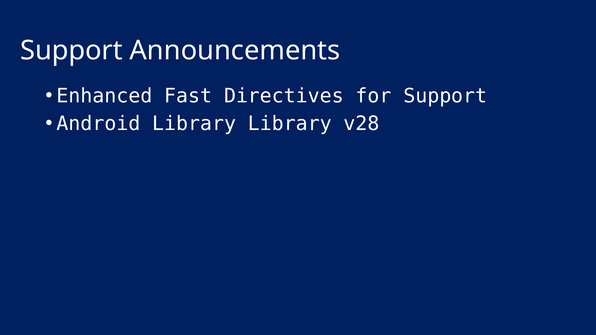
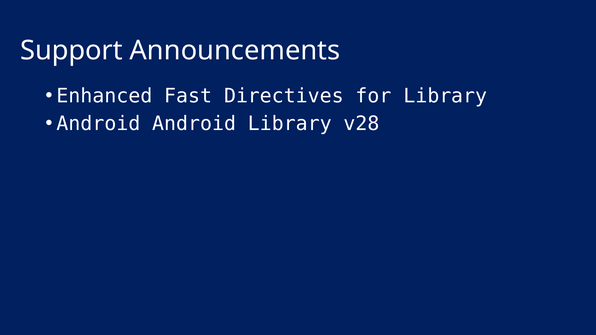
for Support: Support -> Library
Android Library: Library -> Android
